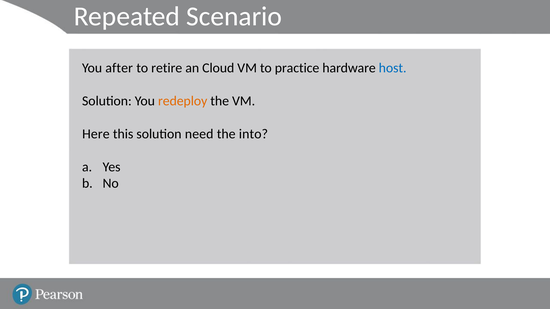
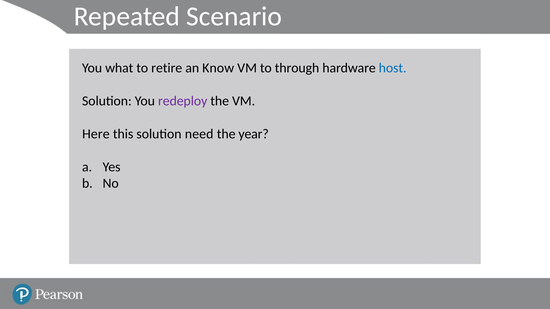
after: after -> what
Cloud: Cloud -> Know
practice: practice -> through
redeploy colour: orange -> purple
into: into -> year
